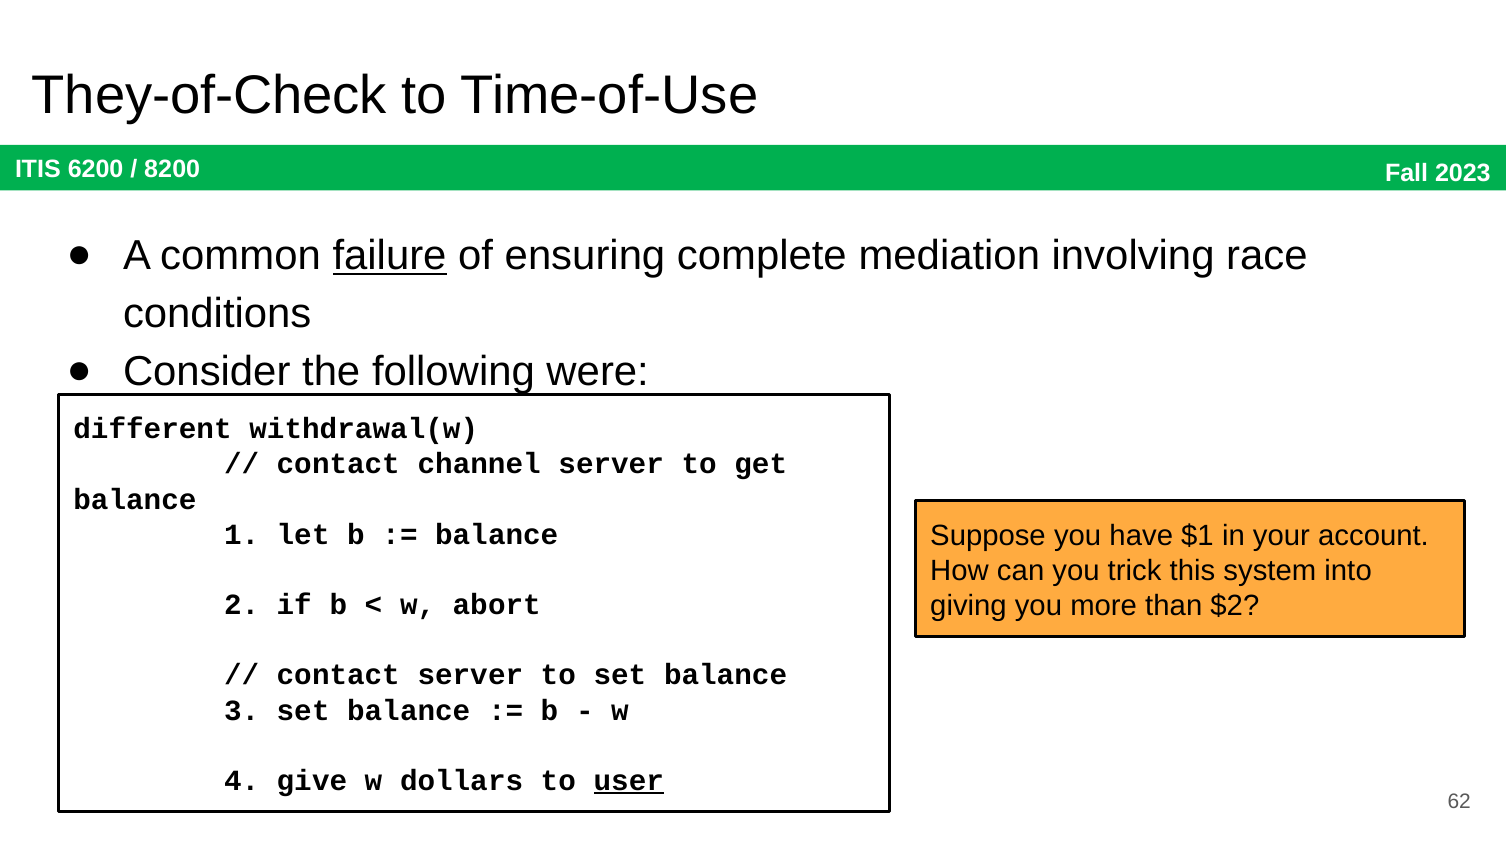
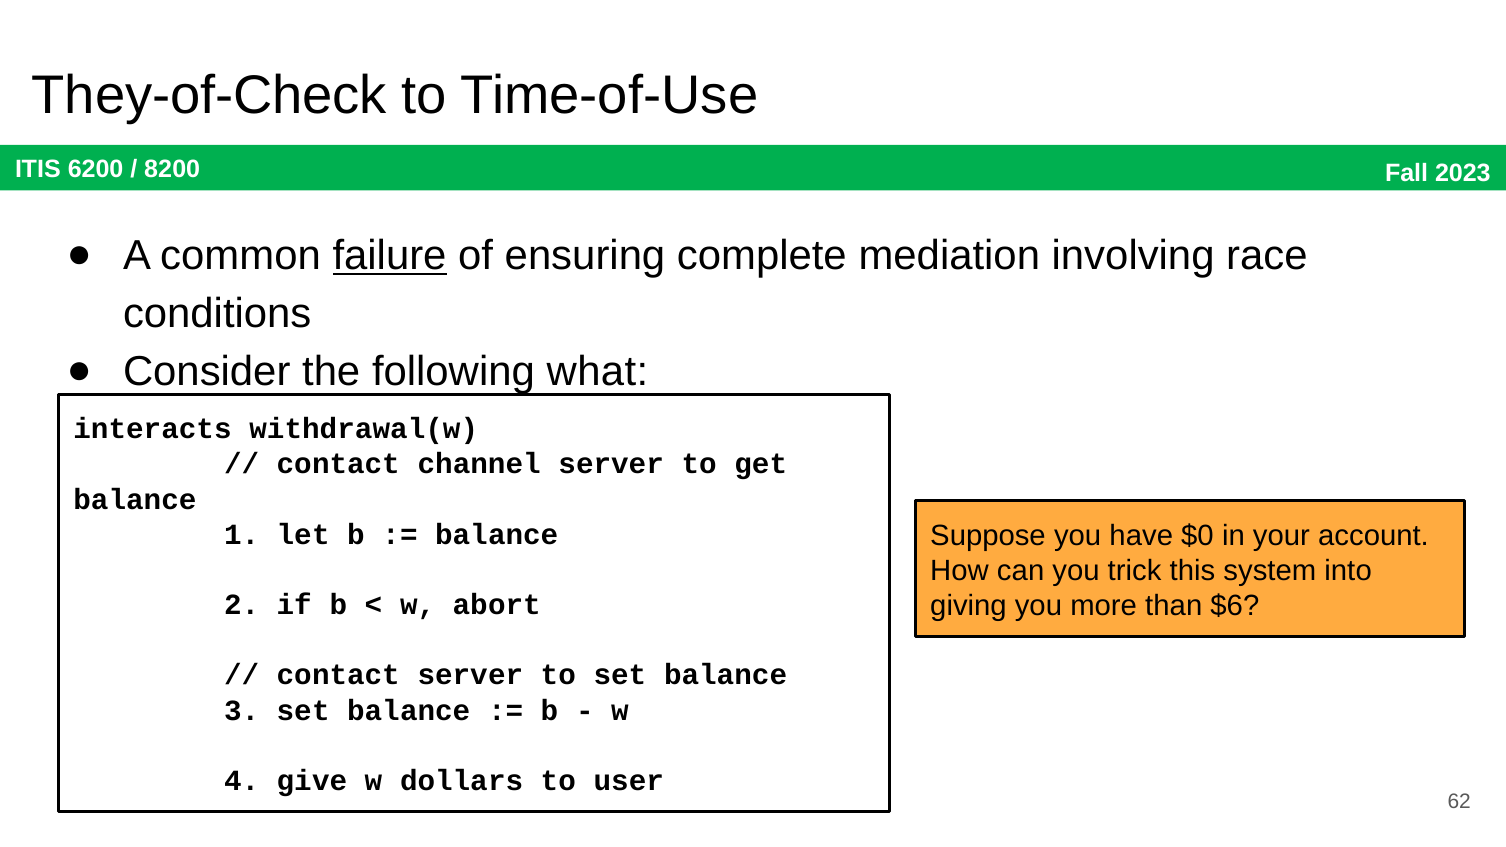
were: were -> what
different: different -> interacts
$1: $1 -> $0
$2: $2 -> $6
user underline: present -> none
